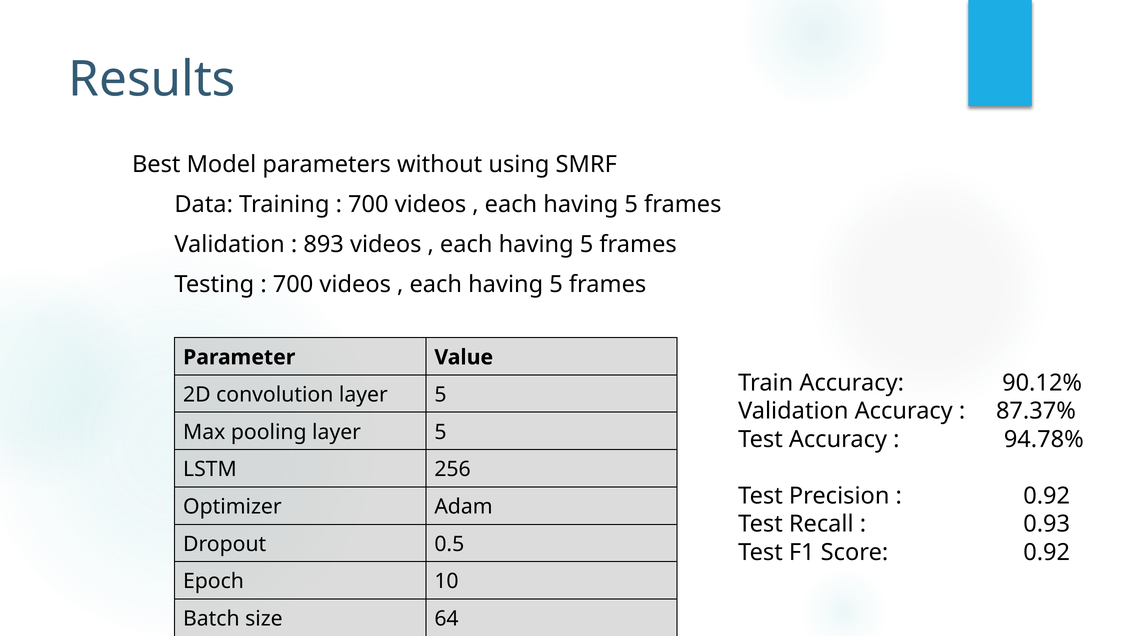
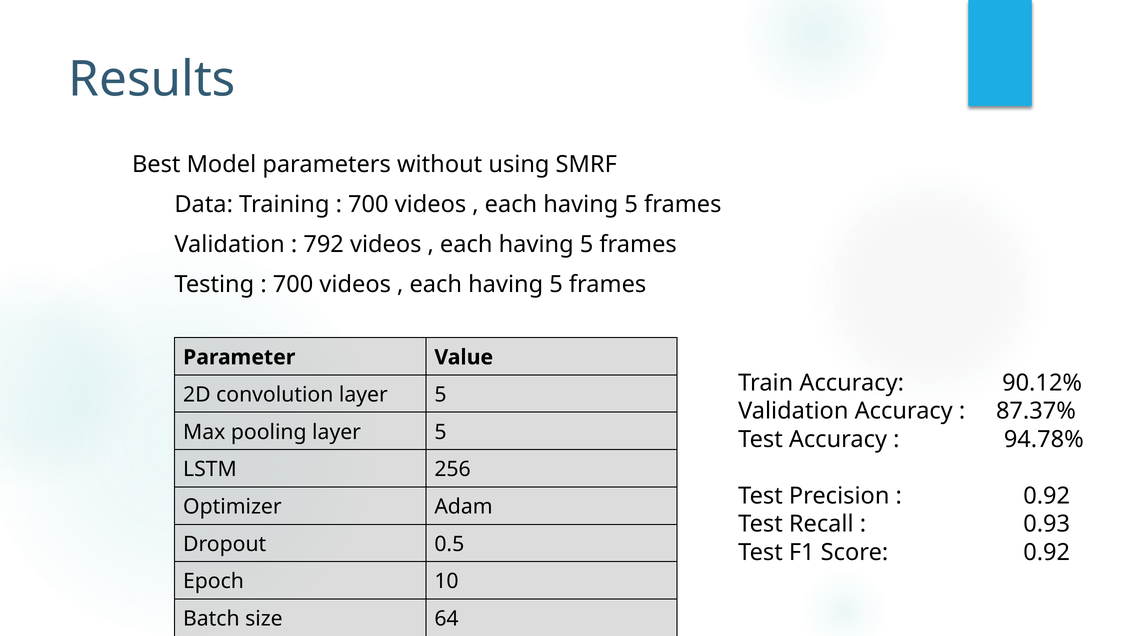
893: 893 -> 792
